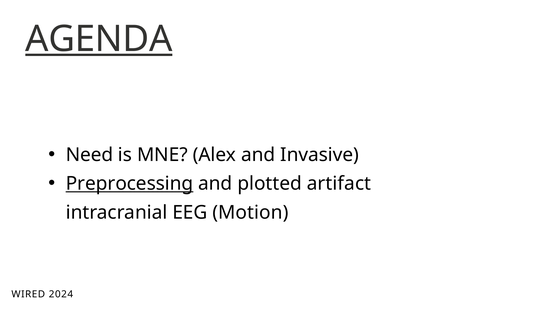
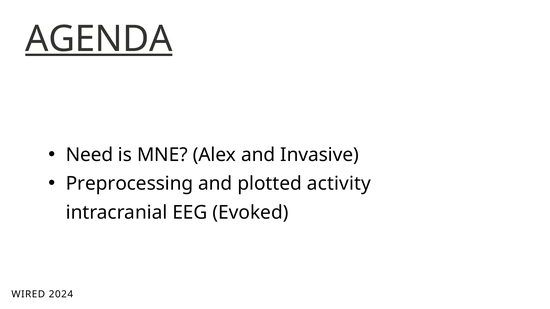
Preprocessing underline: present -> none
artifact: artifact -> activity
Motion: Motion -> Evoked
